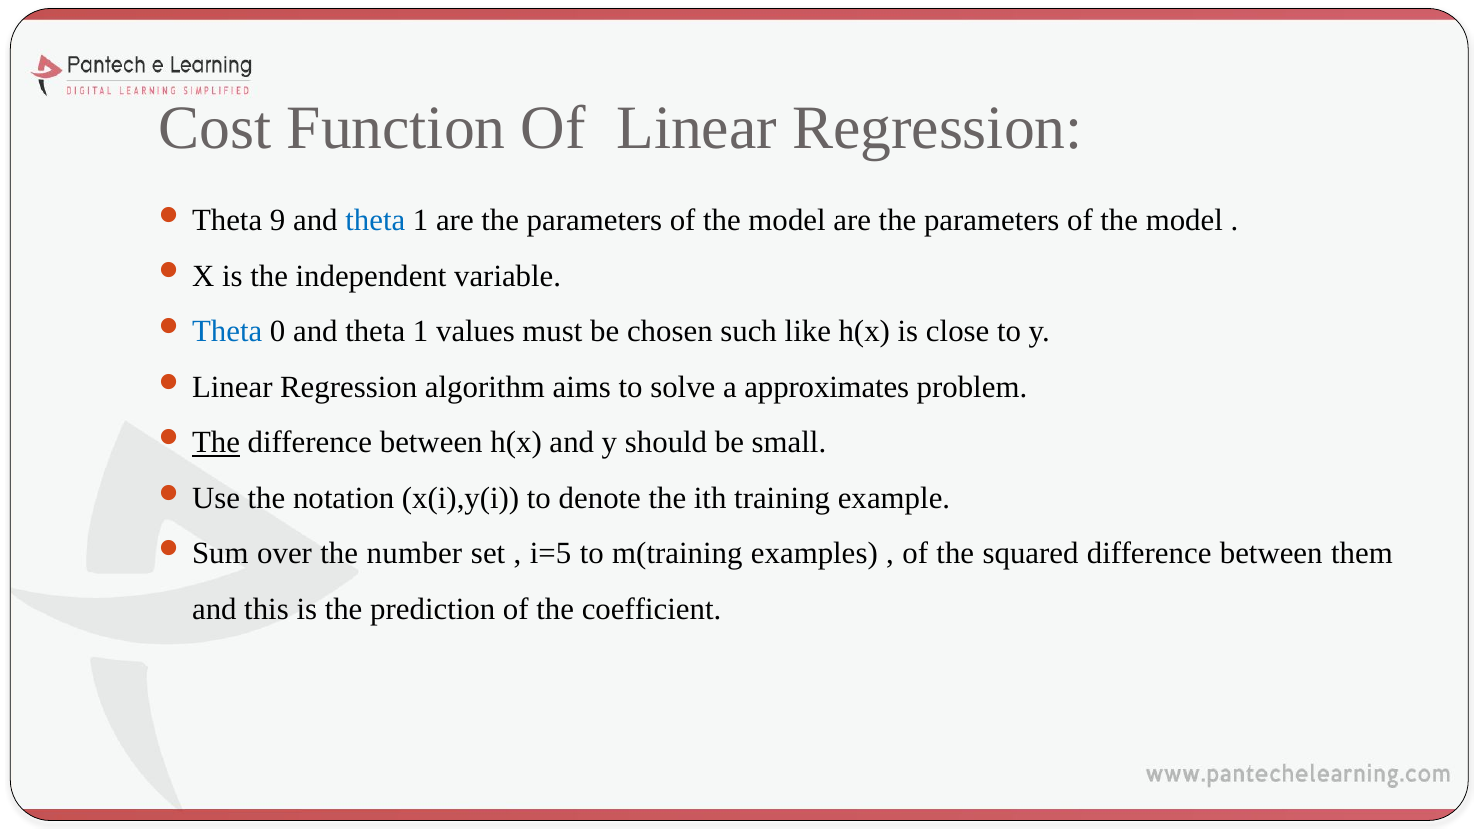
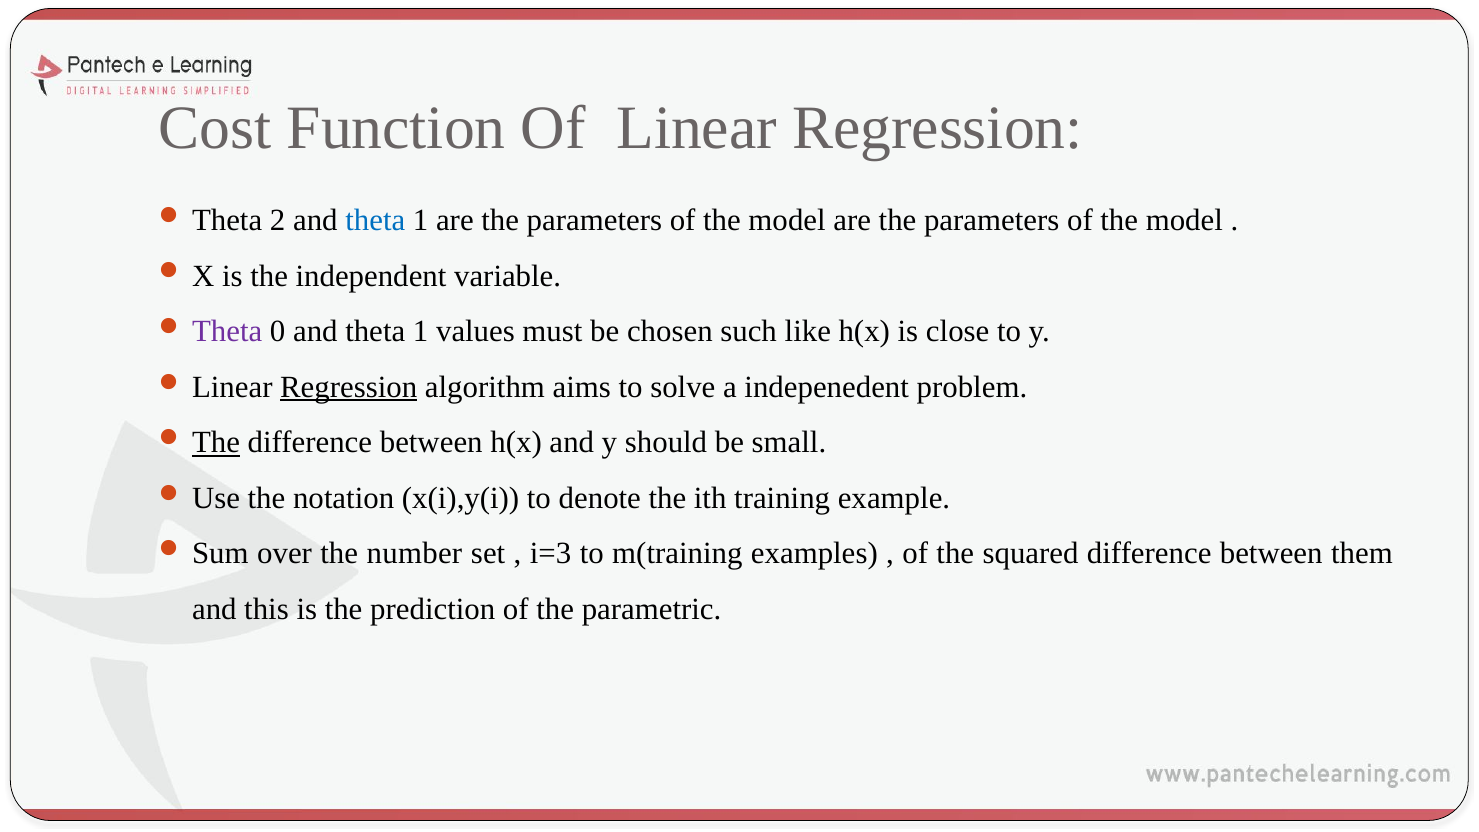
9: 9 -> 2
Theta at (227, 331) colour: blue -> purple
Regression at (349, 387) underline: none -> present
approximates: approximates -> indepenedent
i=5: i=5 -> i=3
coefficient: coefficient -> parametric
